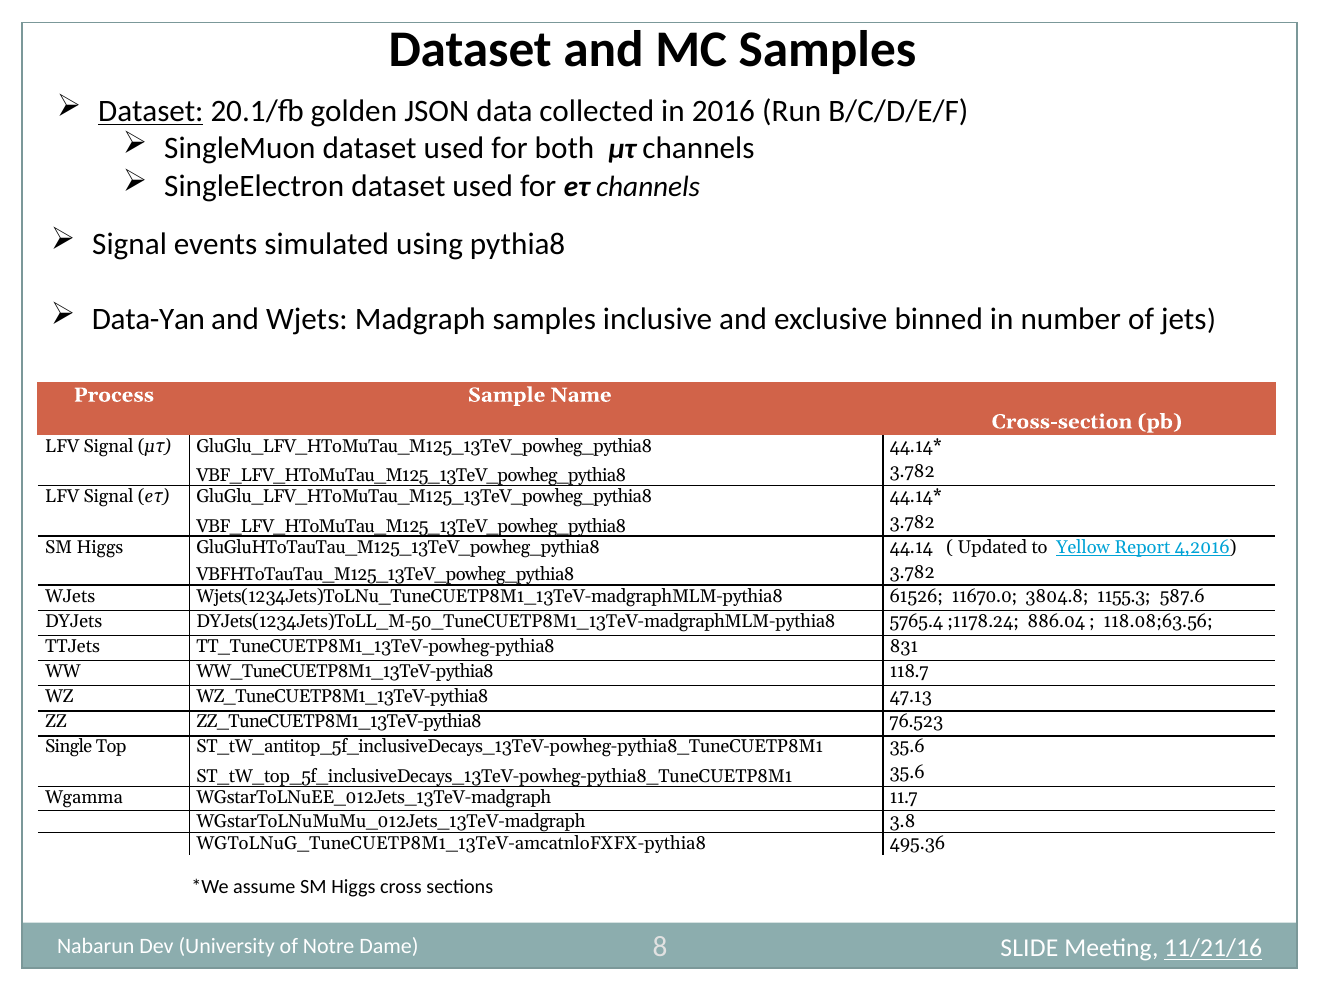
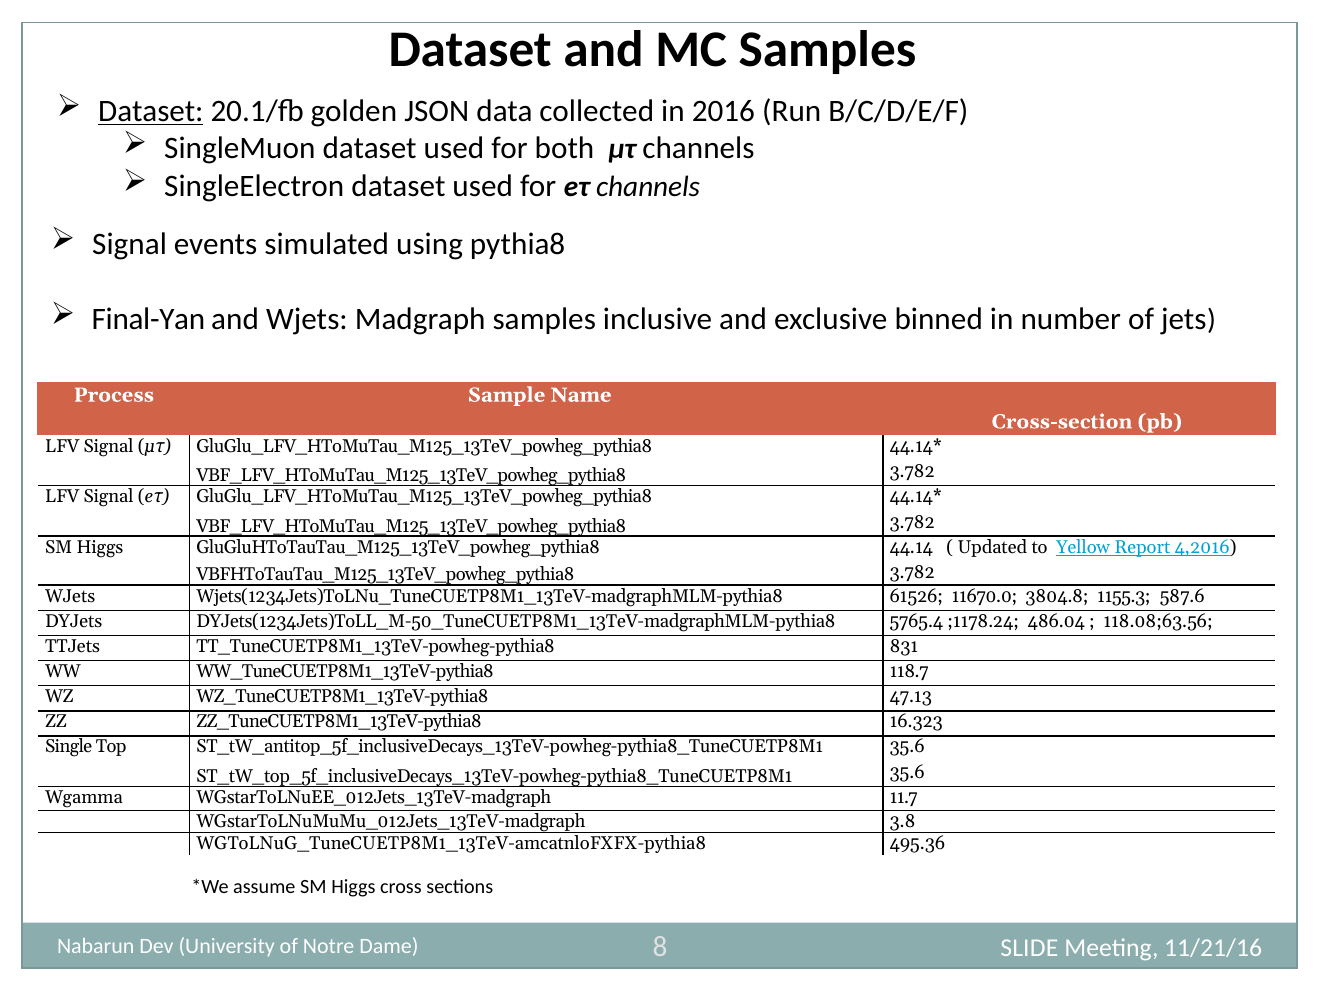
Data-Yan: Data-Yan -> Final-Yan
886.04: 886.04 -> 486.04
76.523: 76.523 -> 16.323
11/21/16 underline: present -> none
